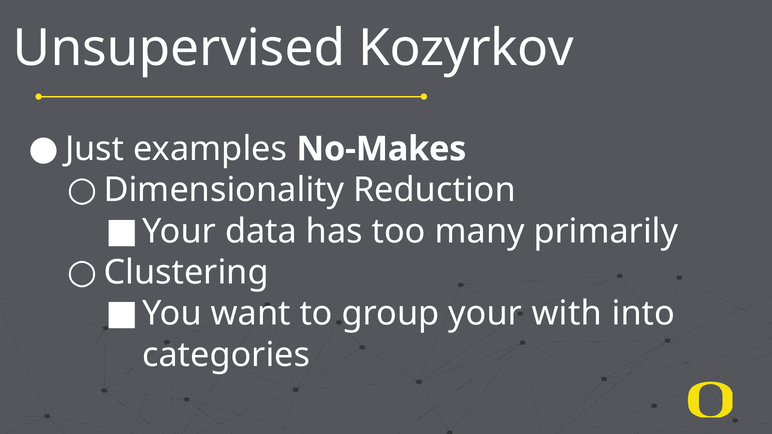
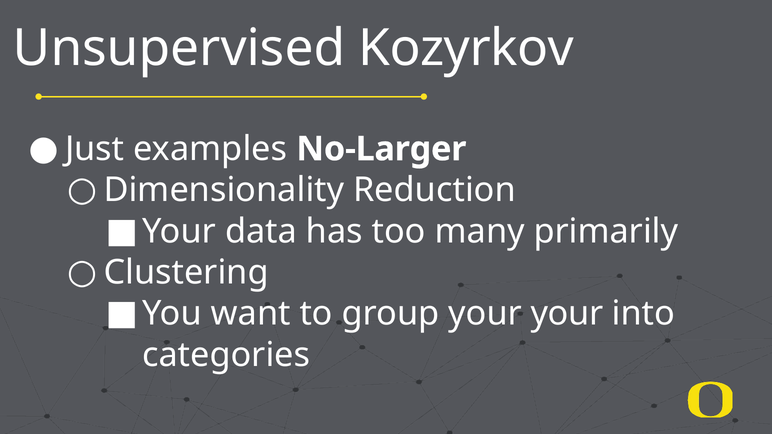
No-Makes: No-Makes -> No-Larger
your with: with -> your
